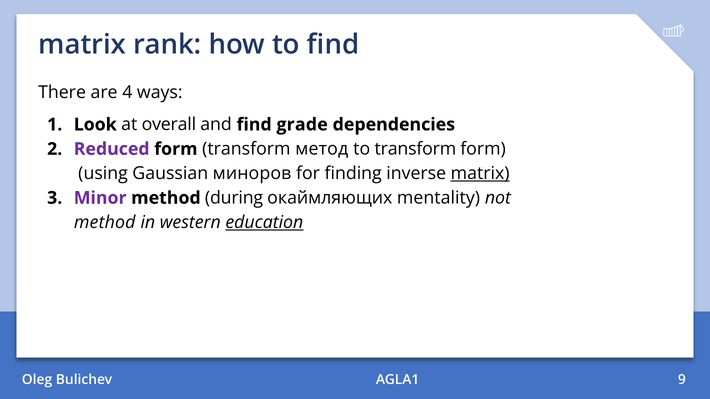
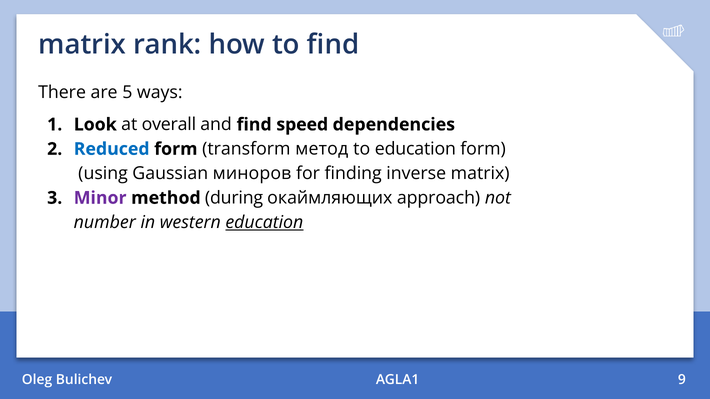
4: 4 -> 5
grade: grade -> speed
Reduced colour: purple -> blue
to transform: transform -> education
matrix at (480, 174) underline: present -> none
mentality: mentality -> approach
method at (105, 223): method -> number
